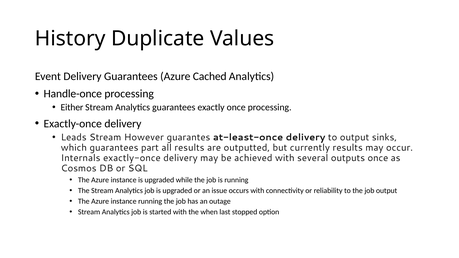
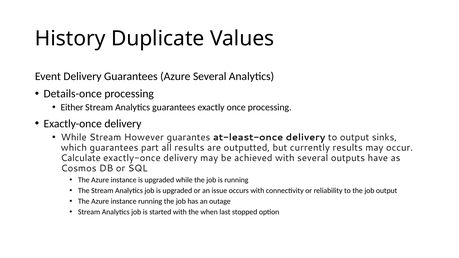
Azure Cached: Cached -> Several
Handle-once: Handle-once -> Details-once
Leads at (74, 137): Leads -> While
Internals: Internals -> Calculate
outputs once: once -> have
